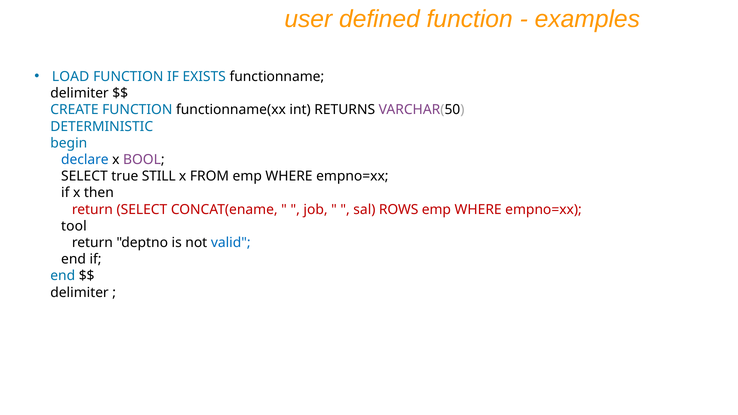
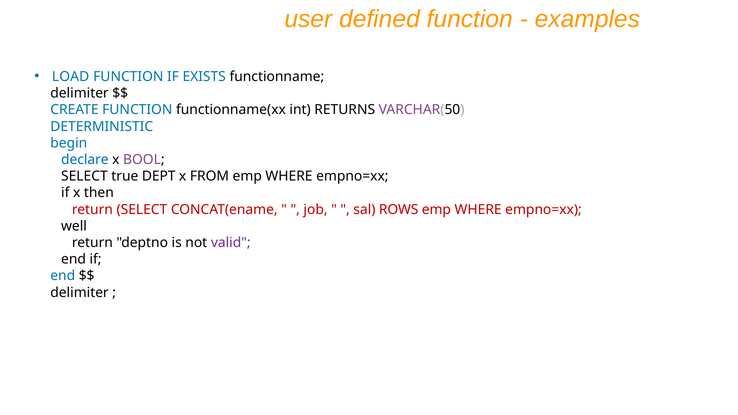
STILL: STILL -> DEPT
tool: tool -> well
valid colour: blue -> purple
